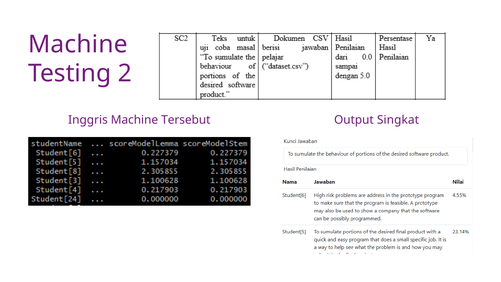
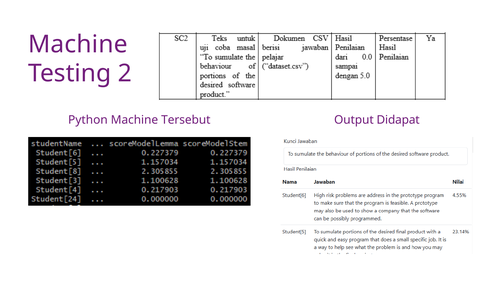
Inggris: Inggris -> Python
Singkat: Singkat -> Didapat
